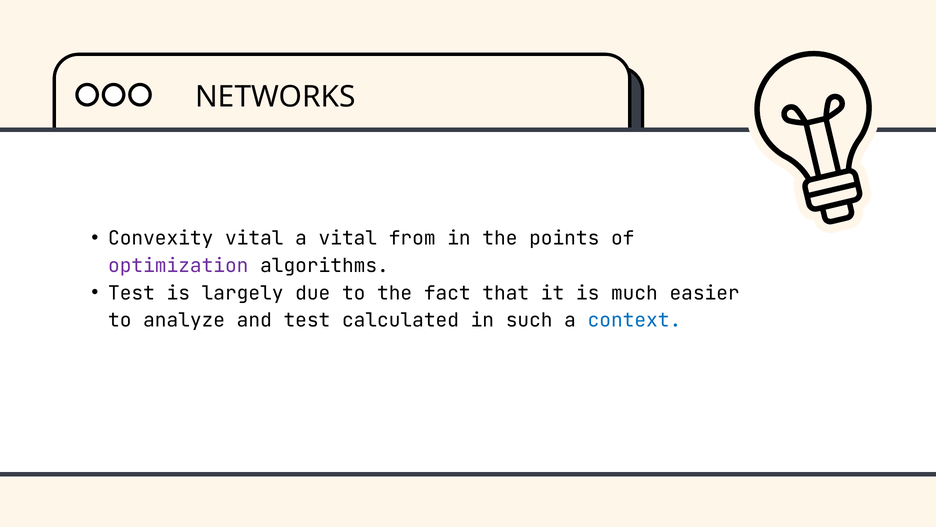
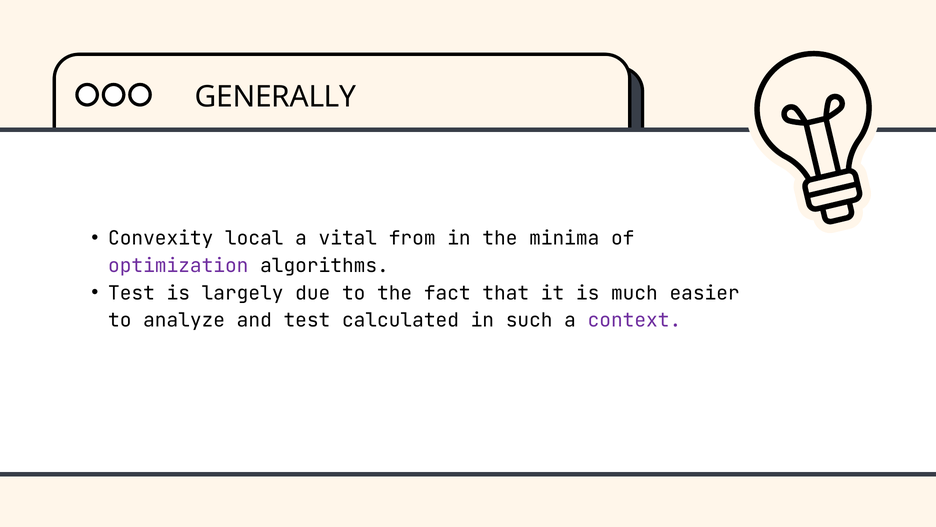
NETWORKS: NETWORKS -> GENERALLY
Convexity vital: vital -> local
points: points -> minima
context colour: blue -> purple
